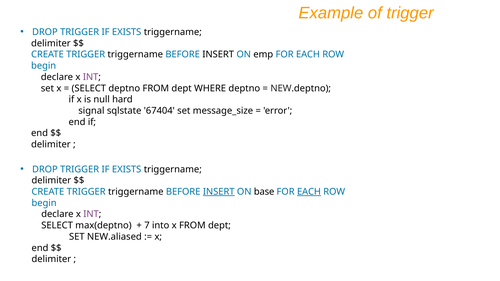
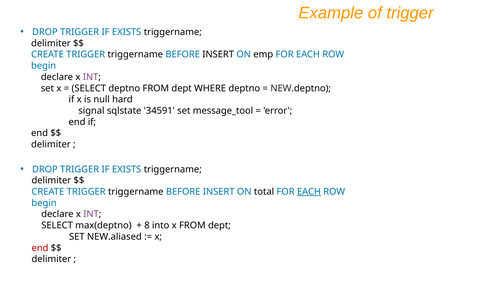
67404: 67404 -> 34591
message_size: message_size -> message_tool
INSERT at (219, 192) underline: present -> none
base: base -> total
7: 7 -> 8
end at (40, 248) colour: black -> red
